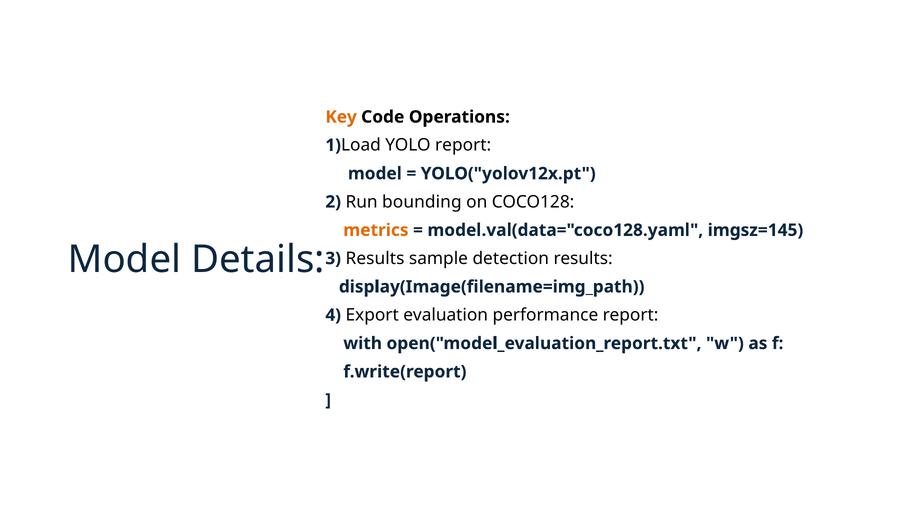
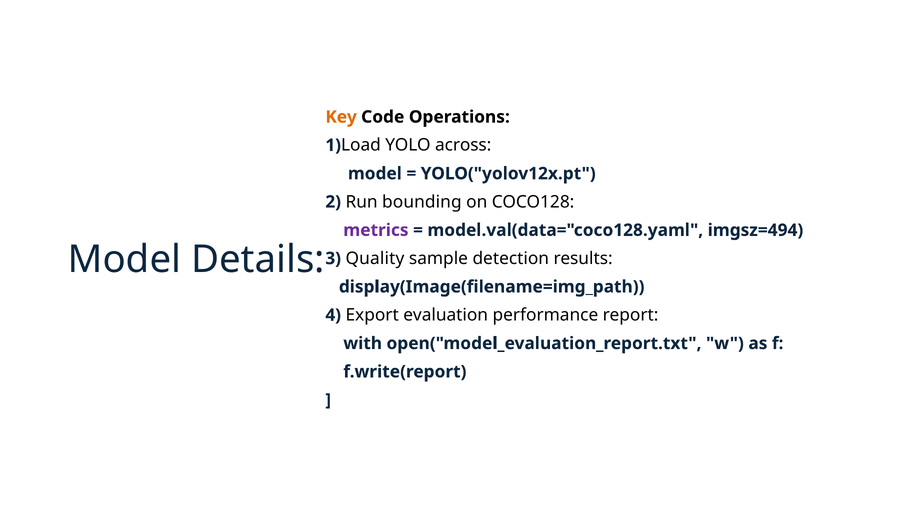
YOLO report: report -> across
metrics colour: orange -> purple
imgsz=145: imgsz=145 -> imgsz=494
3 Results: Results -> Quality
